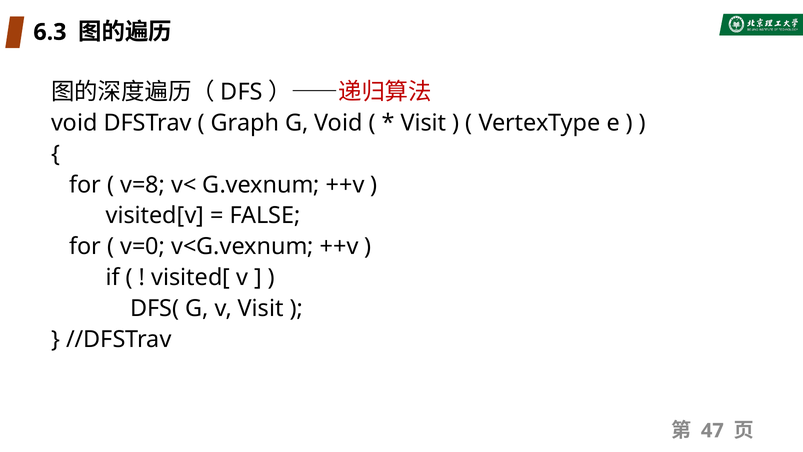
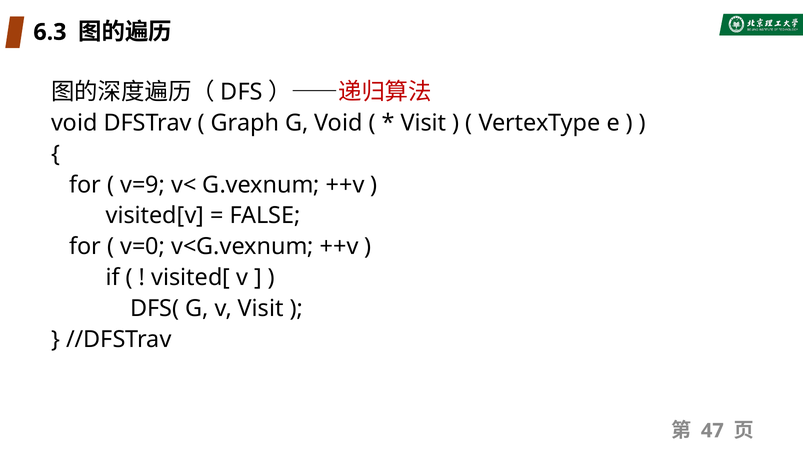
v=8: v=8 -> v=9
